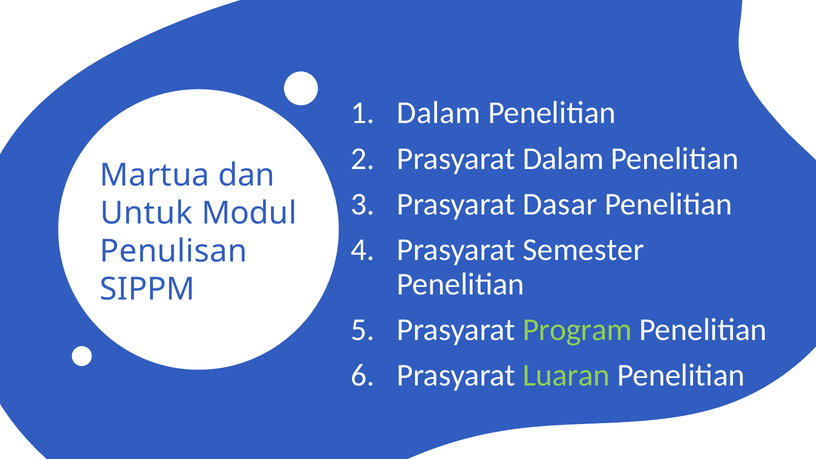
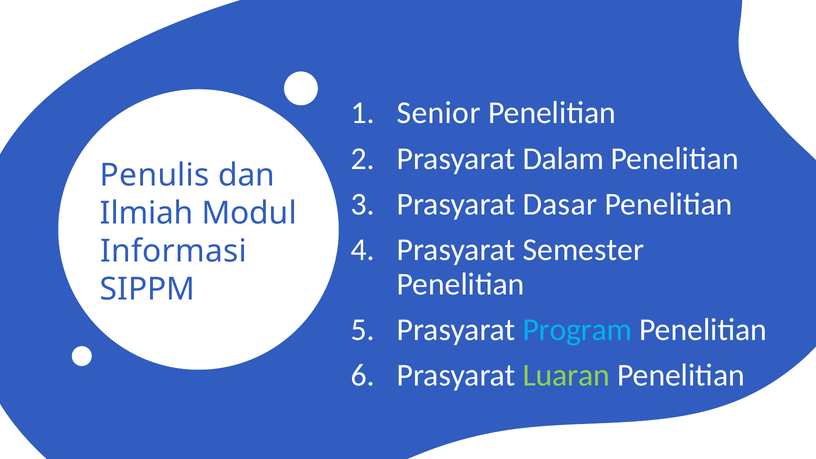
Dalam at (439, 113): Dalam -> Senior
Martua: Martua -> Penulis
Untuk: Untuk -> Ilmiah
Penulisan: Penulisan -> Informasi
Program colour: light green -> light blue
